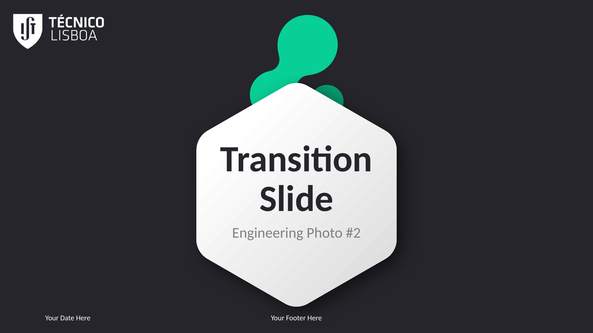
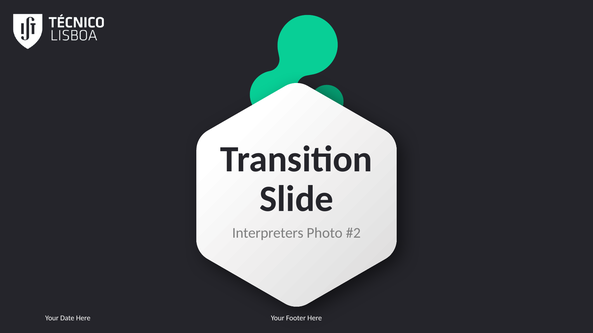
Engineering: Engineering -> Interpreters
